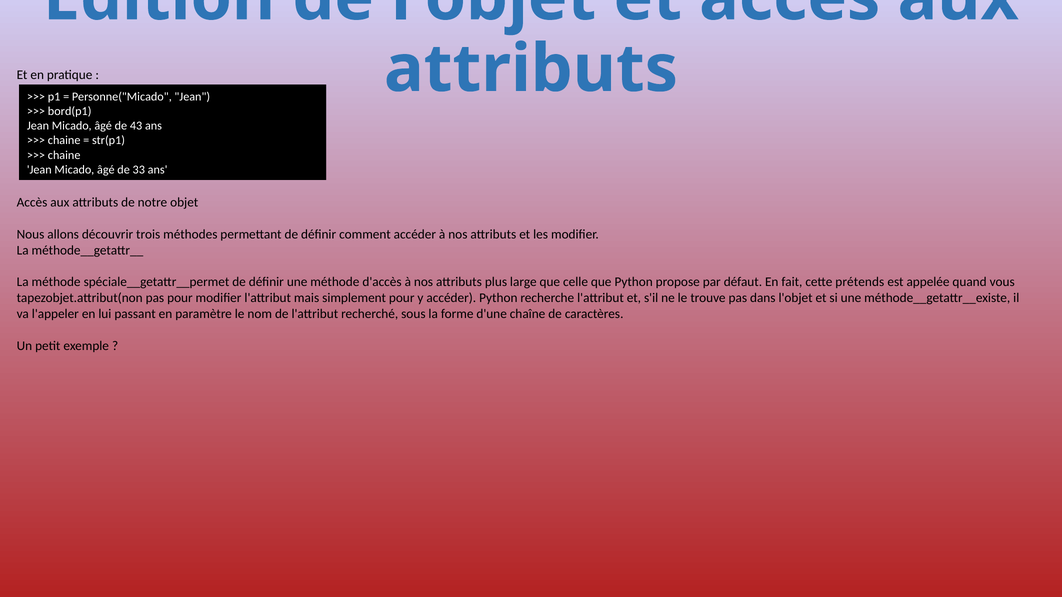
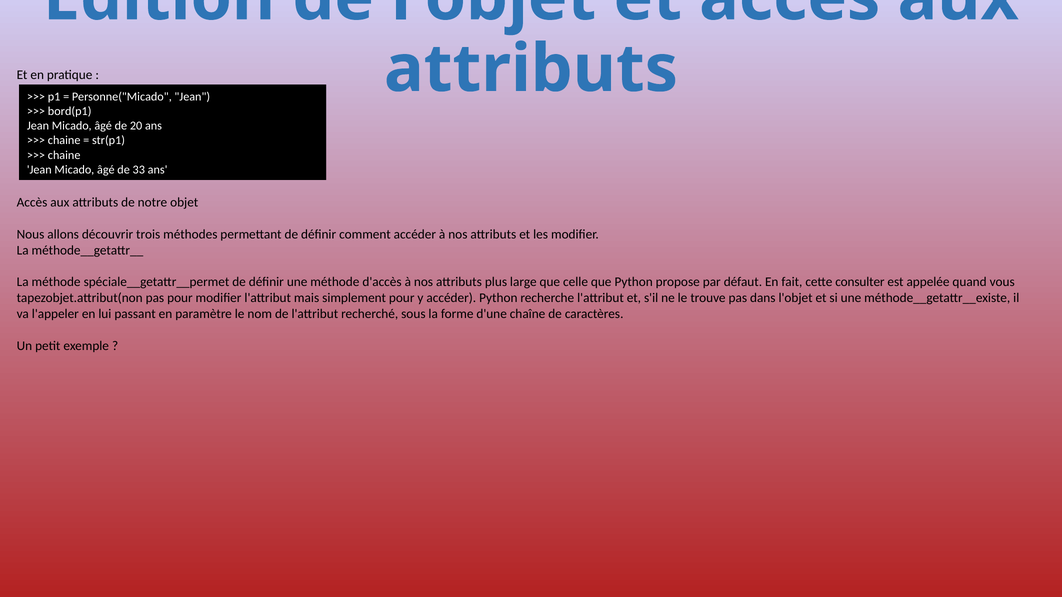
43: 43 -> 20
prétends: prétends -> consulter
